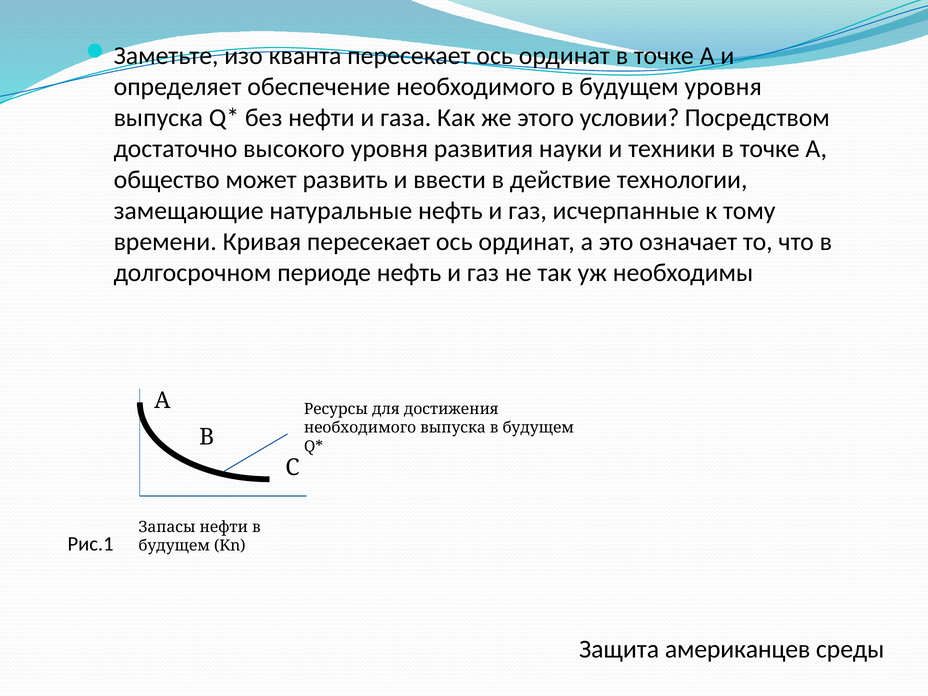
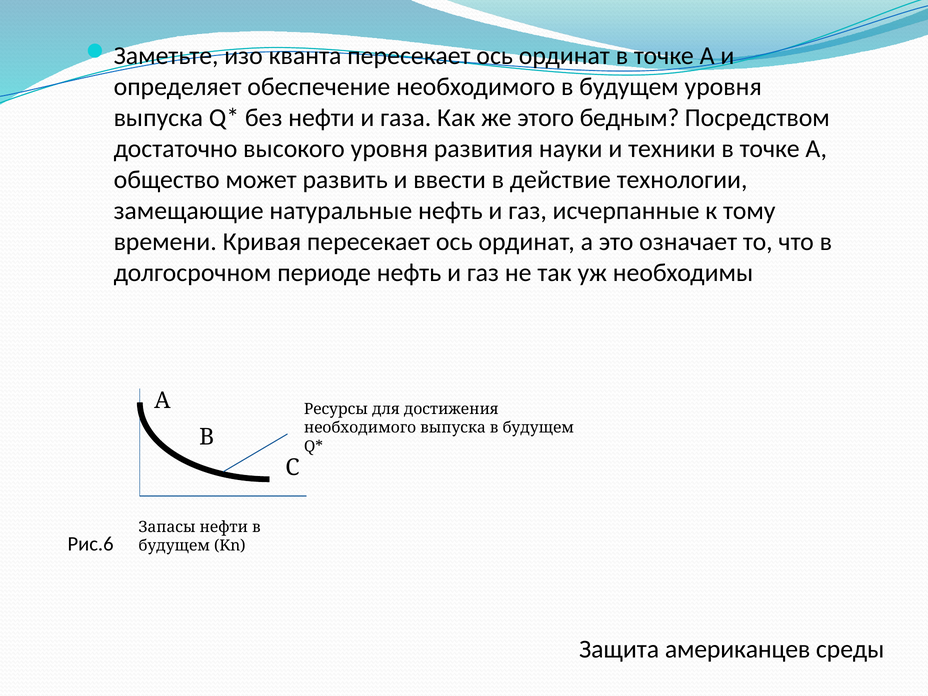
условии: условии -> бедным
Рис.1: Рис.1 -> Рис.6
